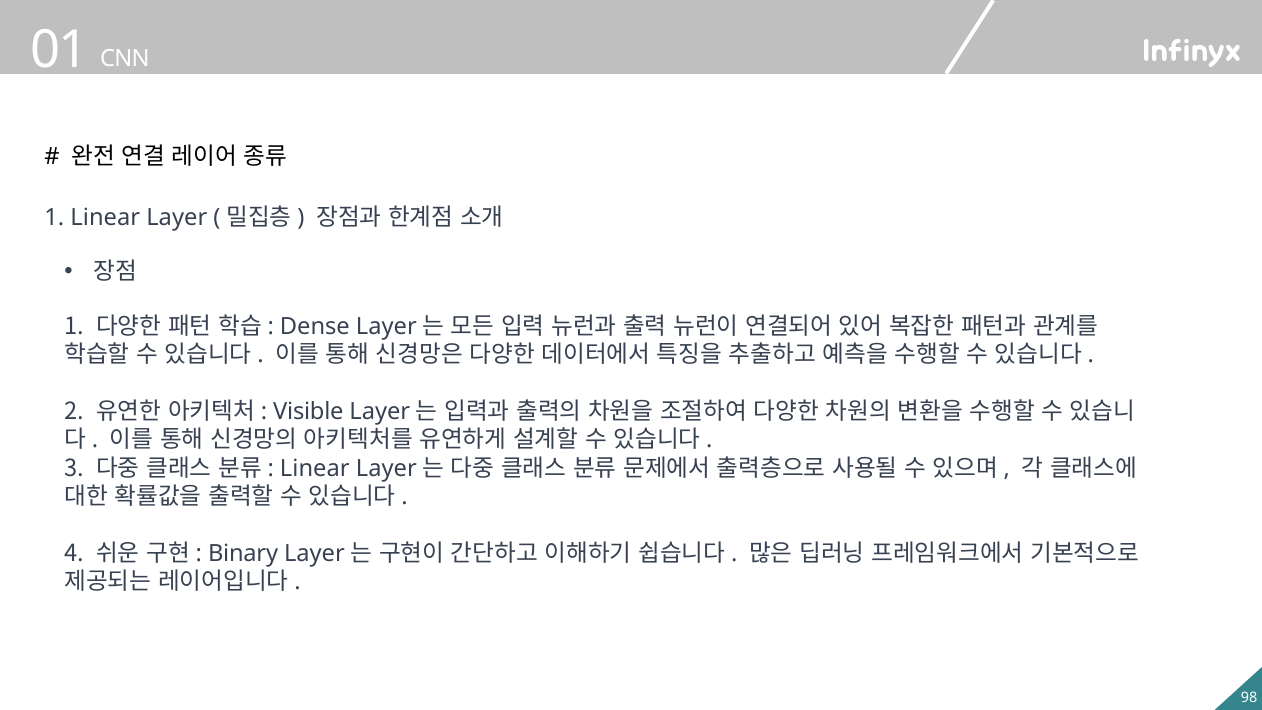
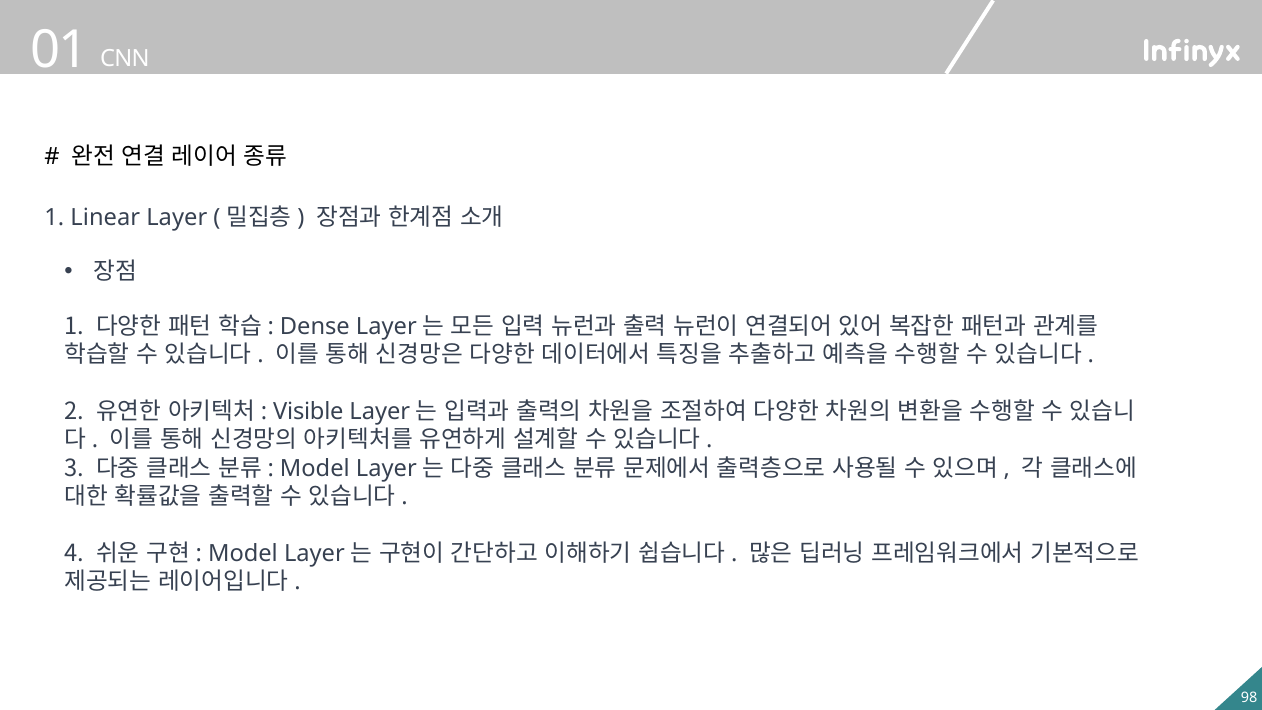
Linear at (315, 468): Linear -> Model
Binary at (243, 554): Binary -> Model
